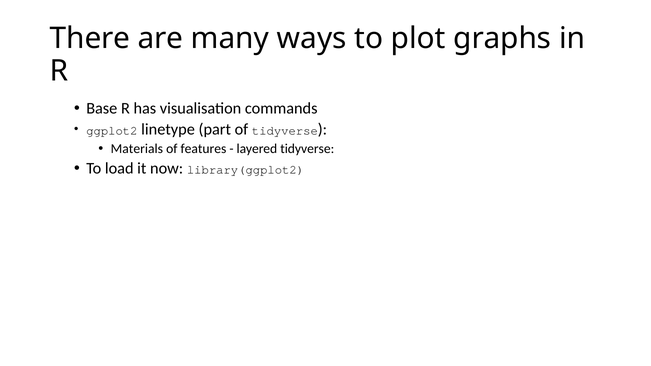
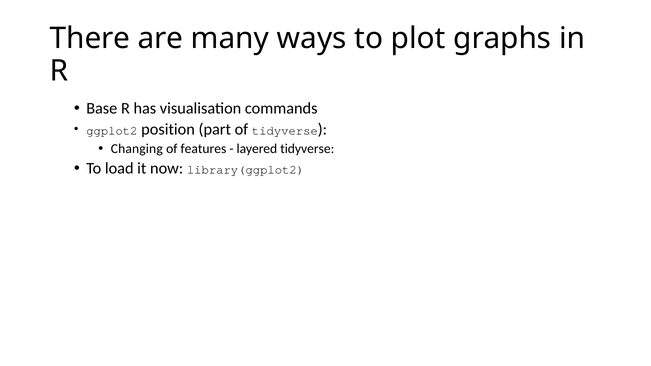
linetype: linetype -> position
Materials: Materials -> Changing
